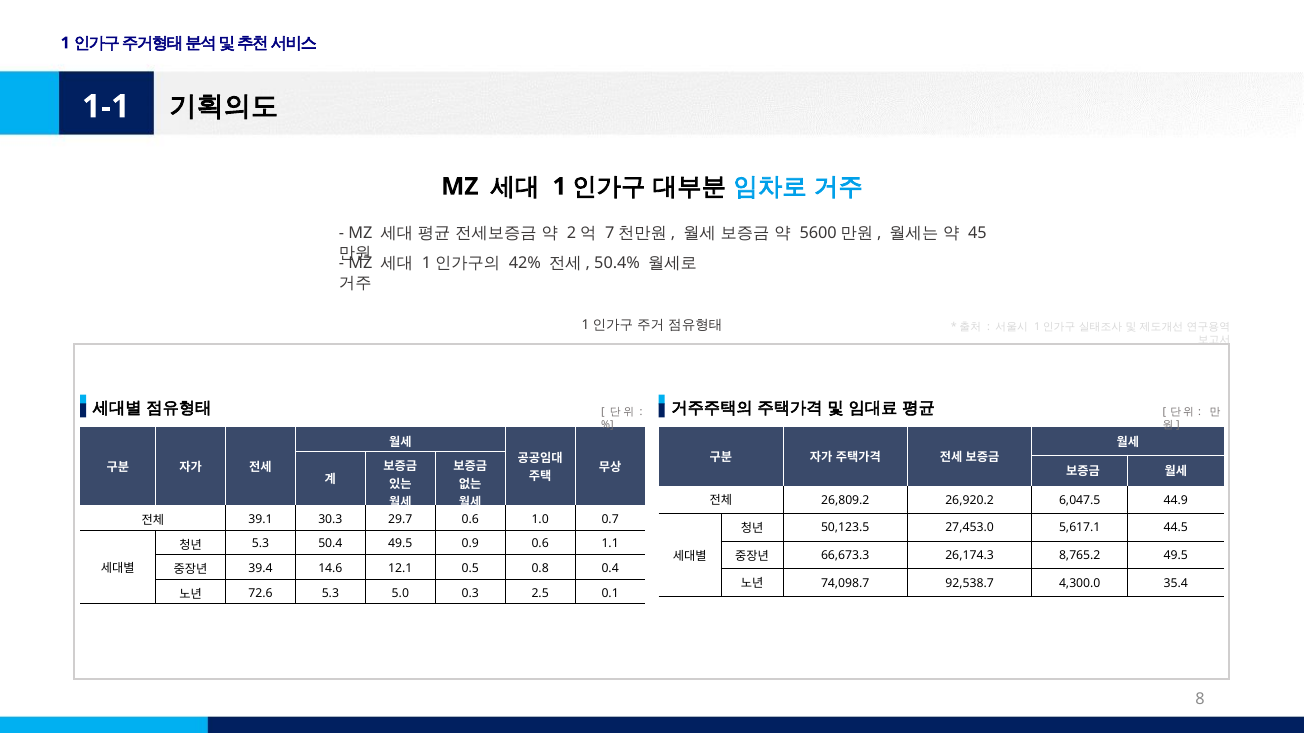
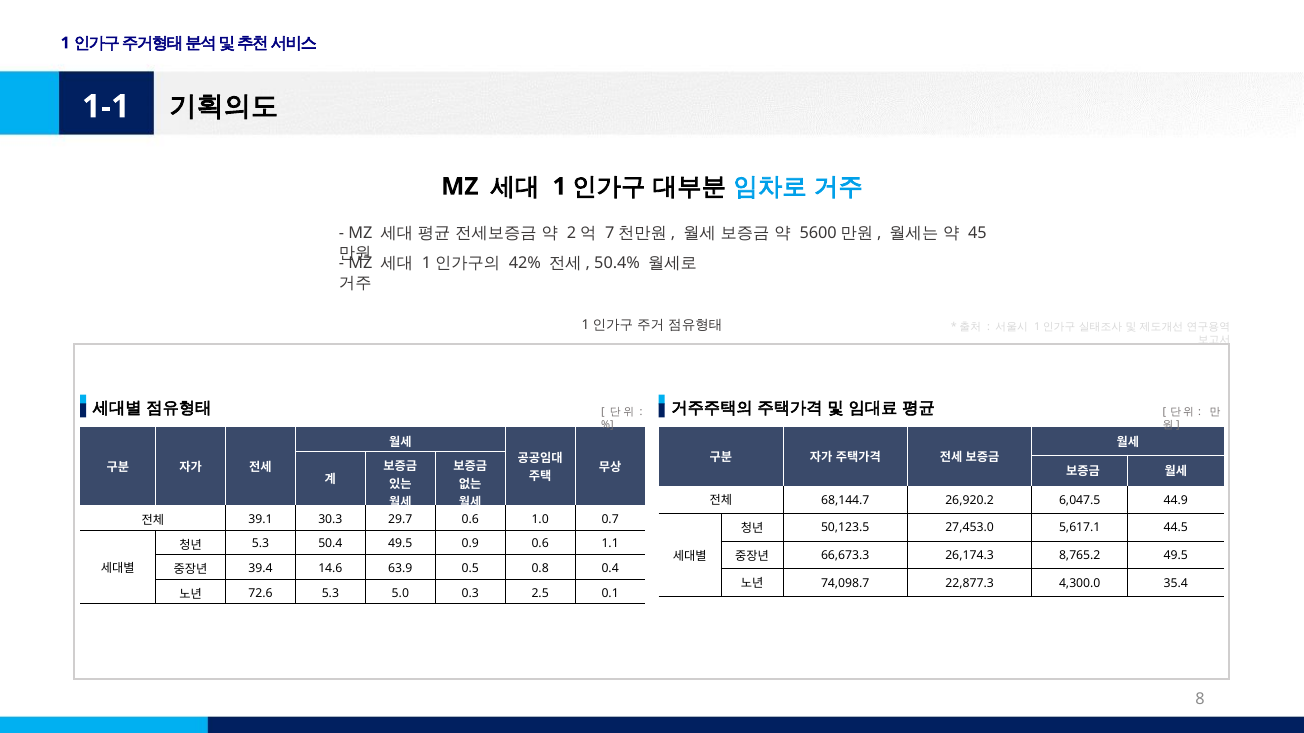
26,809.2: 26,809.2 -> 68,144.7
12.1: 12.1 -> 63.9
92,538.7: 92,538.7 -> 22,877.3
